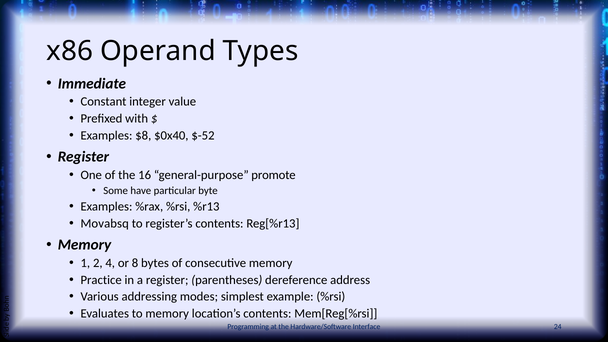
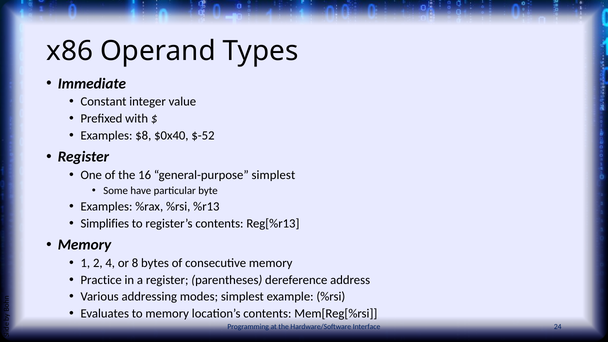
general-purpose promote: promote -> simplest
Movabsq: Movabsq -> Simplifies
